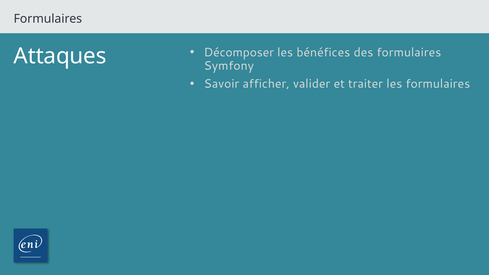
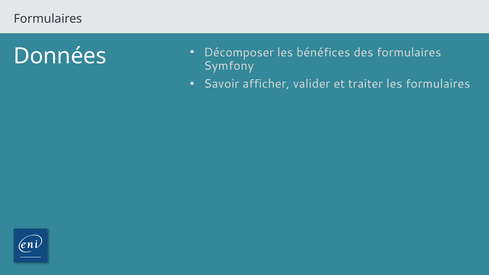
Attaques: Attaques -> Données
